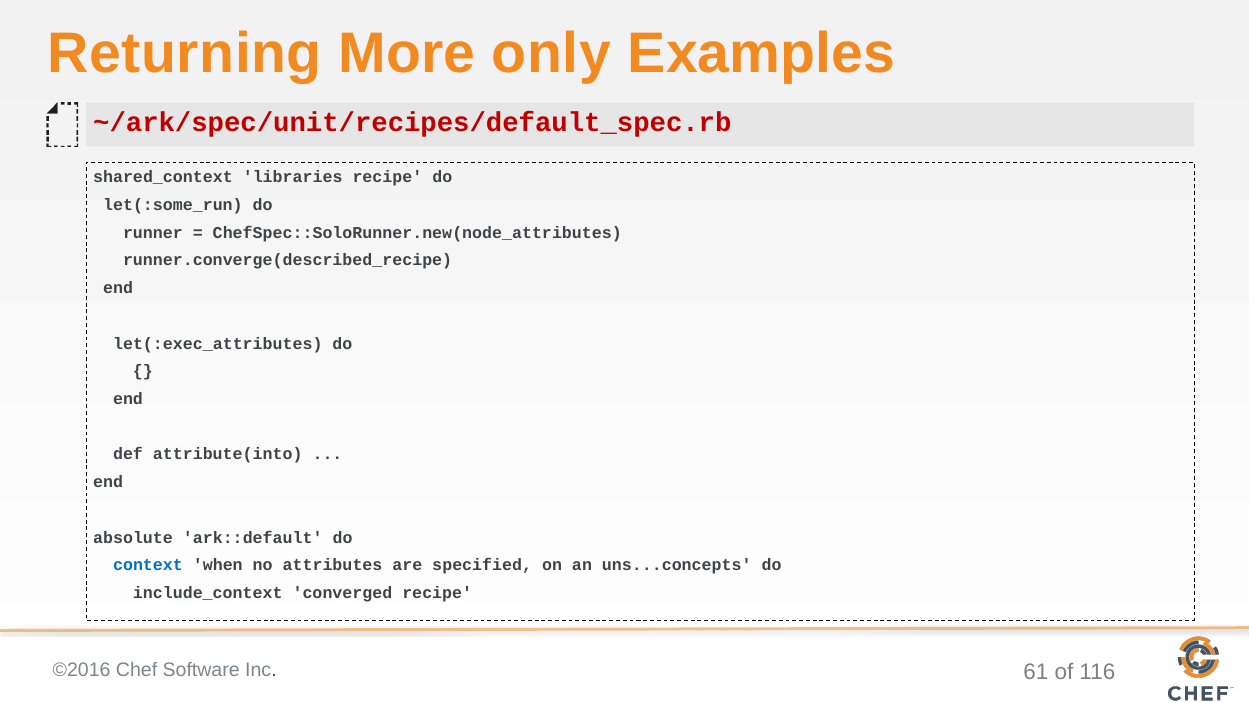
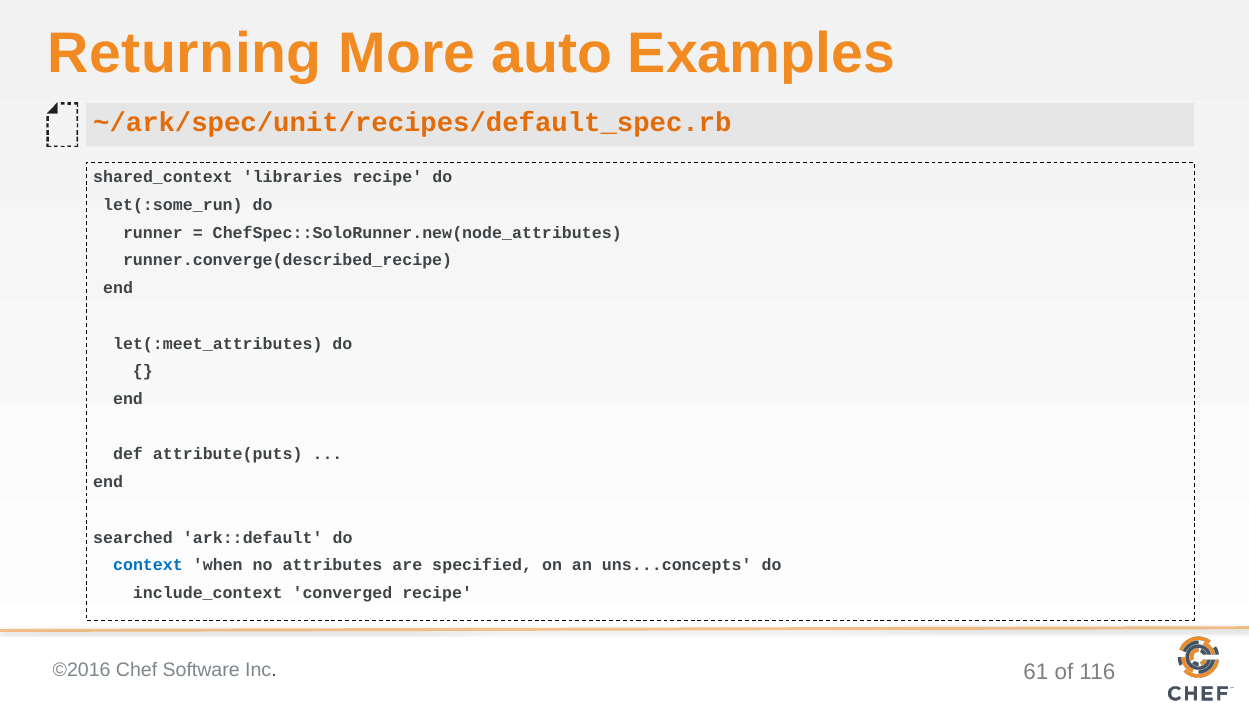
only: only -> auto
~/ark/spec/unit/recipes/default_spec.rb colour: red -> orange
let(:exec_attributes: let(:exec_attributes -> let(:meet_attributes
attribute(into: attribute(into -> attribute(puts
absolute: absolute -> searched
